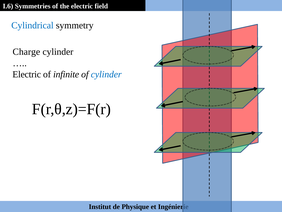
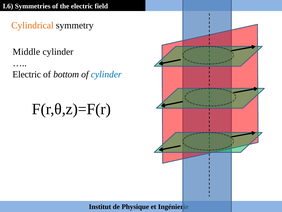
Cylindrical colour: blue -> orange
Charge: Charge -> Middle
infinite: infinite -> bottom
